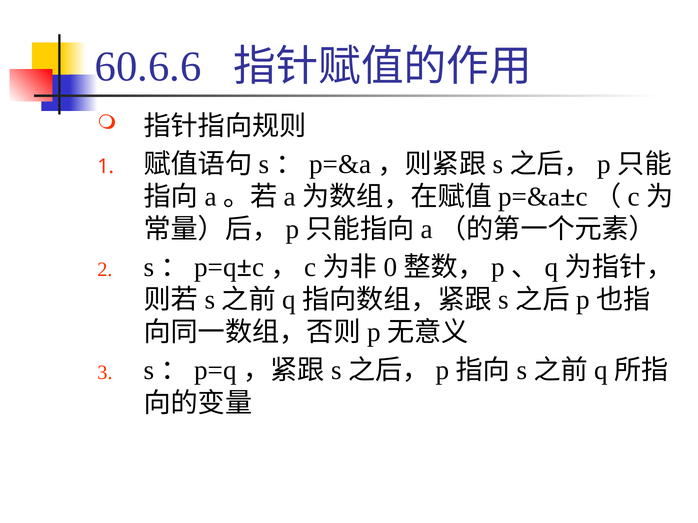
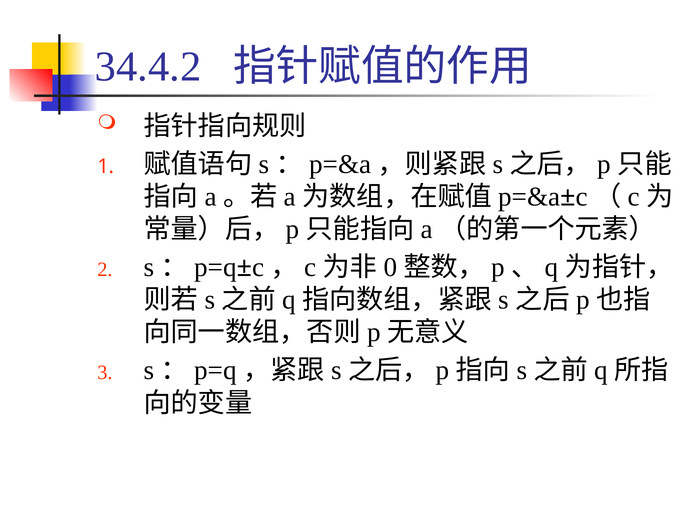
60.6.6: 60.6.6 -> 34.4.2
